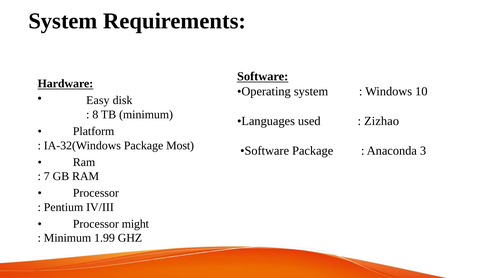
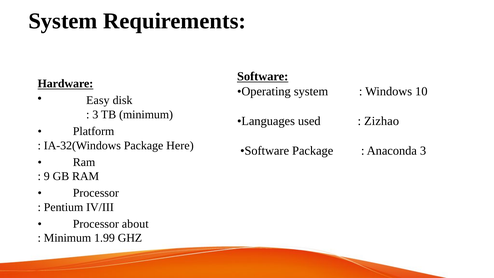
8 at (95, 115): 8 -> 3
Most: Most -> Here
7: 7 -> 9
might: might -> about
